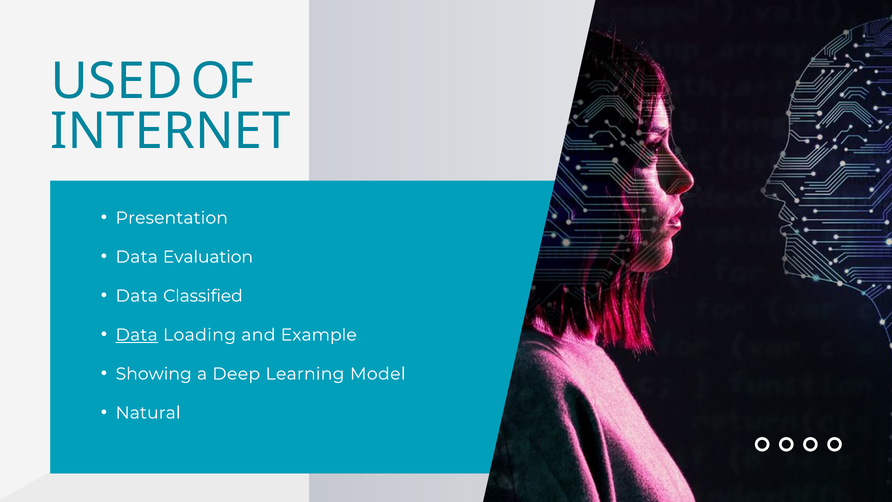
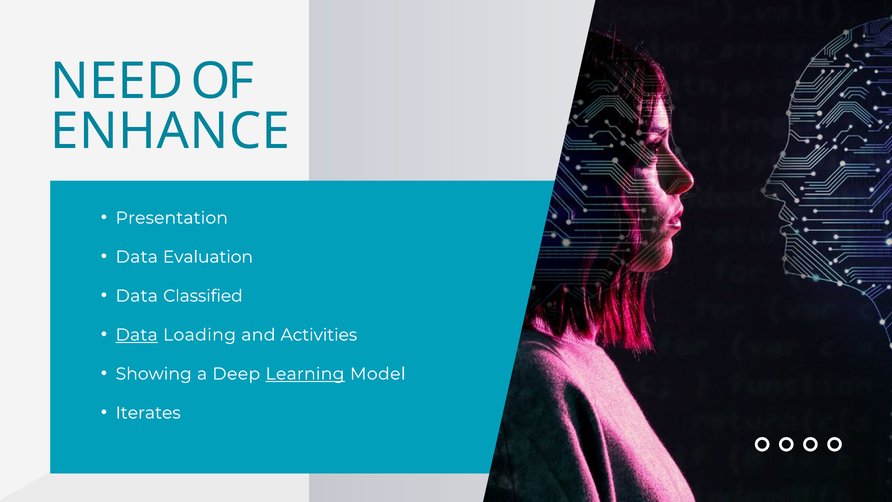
USED: USED -> NEED
INTERNET: INTERNET -> ENHANCE
Example: Example -> Activities
Learning underline: none -> present
Natural: Natural -> Iterates
